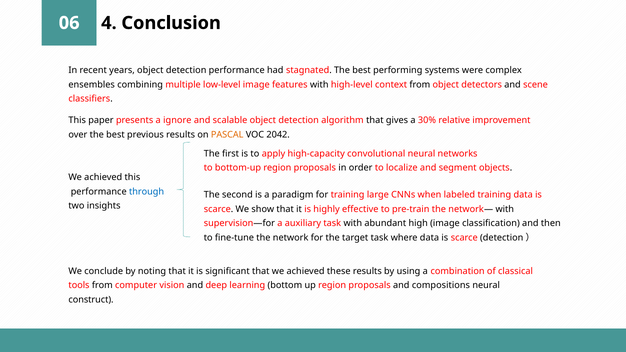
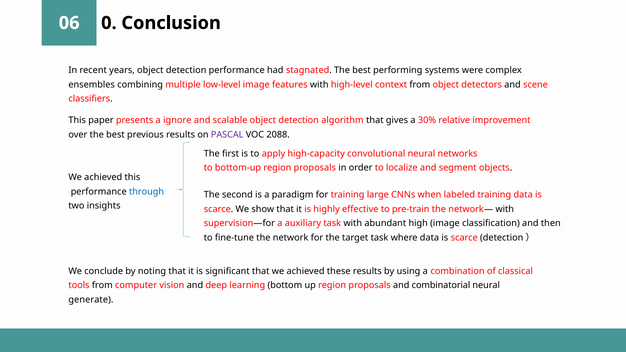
4: 4 -> 0
PASCAL colour: orange -> purple
2042: 2042 -> 2088
compositions: compositions -> combinatorial
construct: construct -> generate
